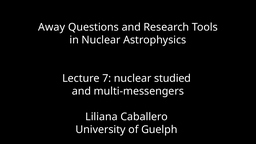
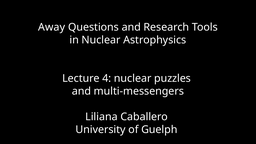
7: 7 -> 4
studied: studied -> puzzles
